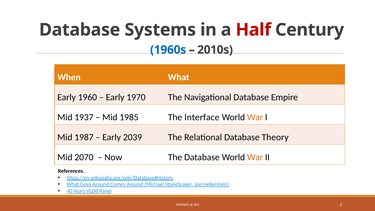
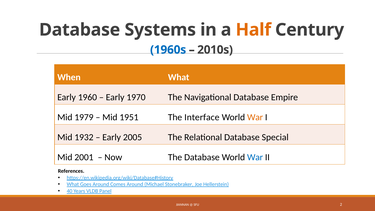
Half colour: red -> orange
1937: 1937 -> 1979
1985: 1985 -> 1951
1987: 1987 -> 1932
2039: 2039 -> 2005
Theory: Theory -> Special
2070: 2070 -> 2001
War at (255, 157) colour: orange -> blue
